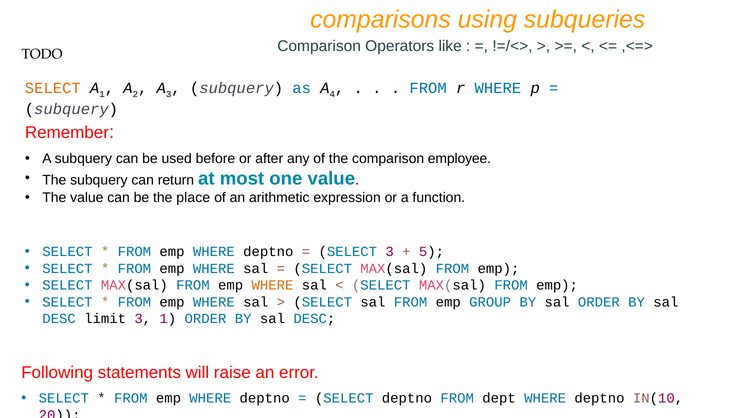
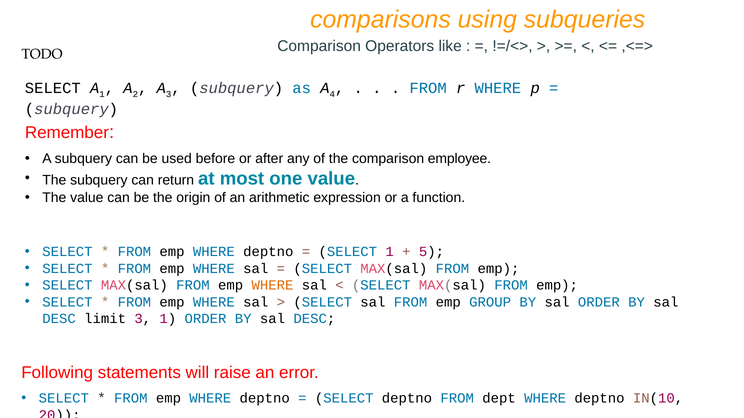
SELECT at (53, 88) colour: orange -> black
place: place -> origin
SELECT 3: 3 -> 1
